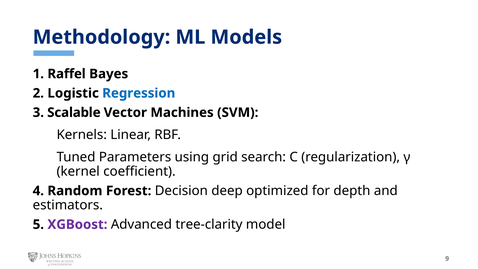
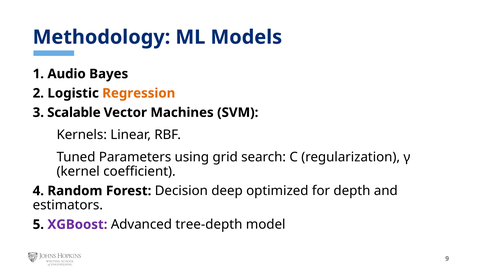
Raffel: Raffel -> Audio
Regression colour: blue -> orange
tree-clarity: tree-clarity -> tree-depth
